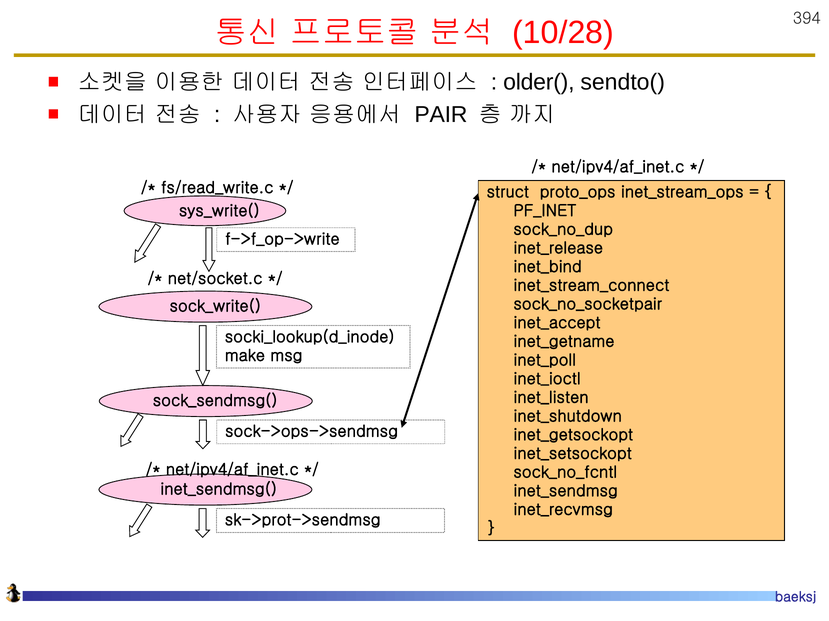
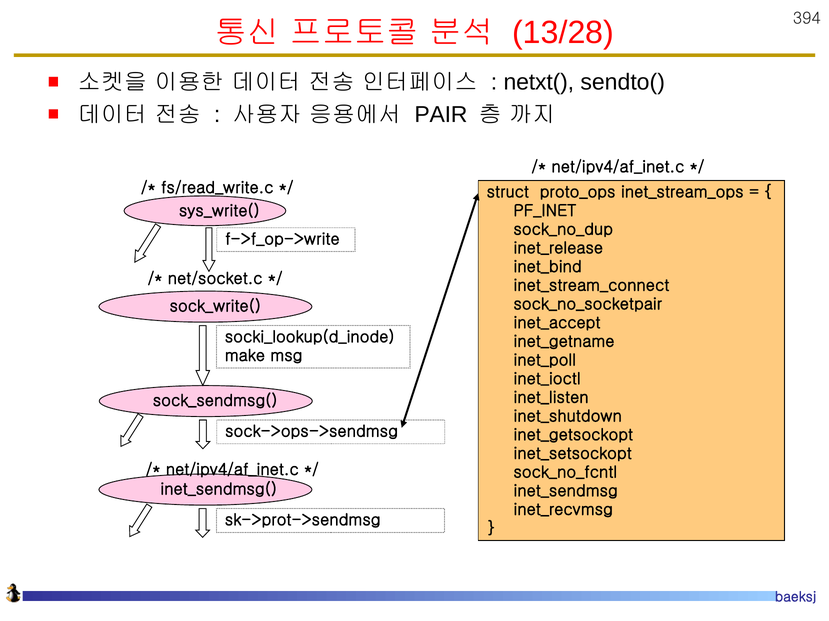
10/28: 10/28 -> 13/28
older(: older( -> netxt(
